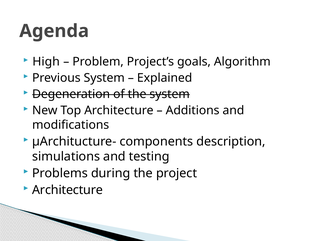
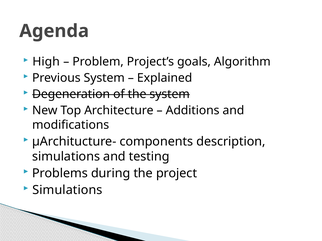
Architecture at (68, 190): Architecture -> Simulations
